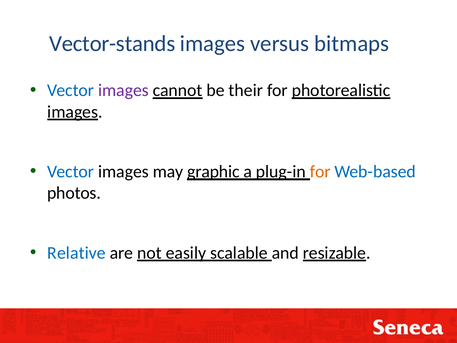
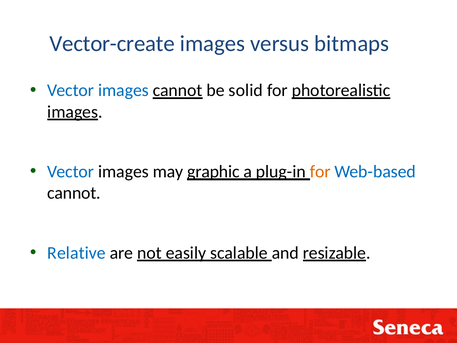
Vector-stands: Vector-stands -> Vector-create
images at (123, 90) colour: purple -> blue
their: their -> solid
photos at (74, 193): photos -> cannot
